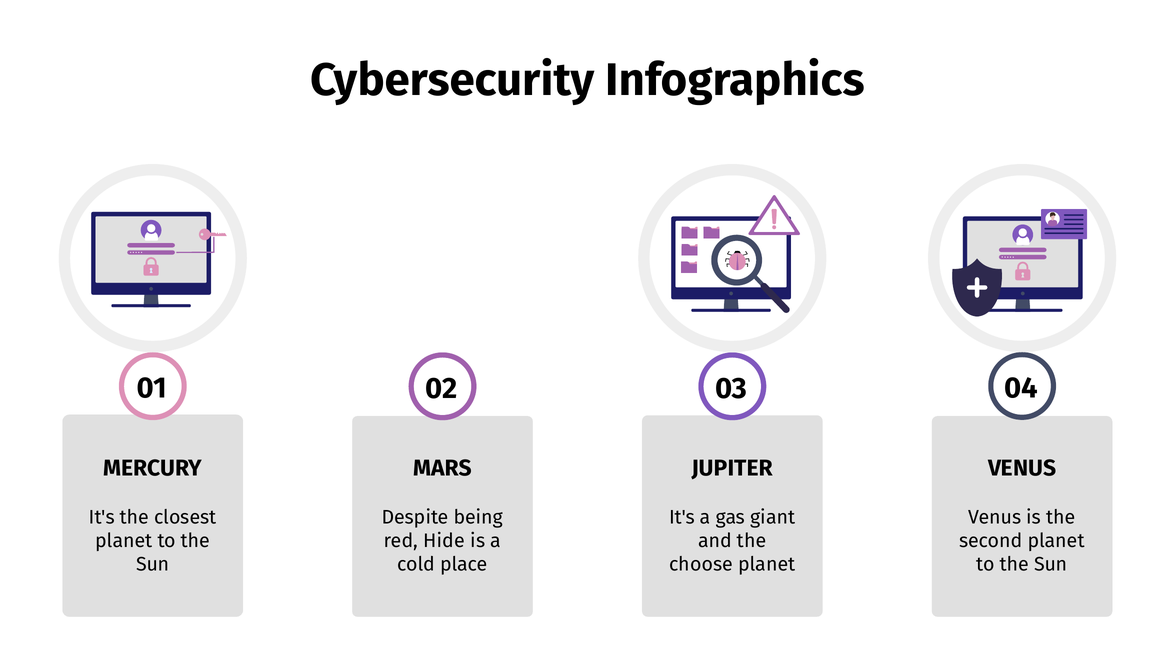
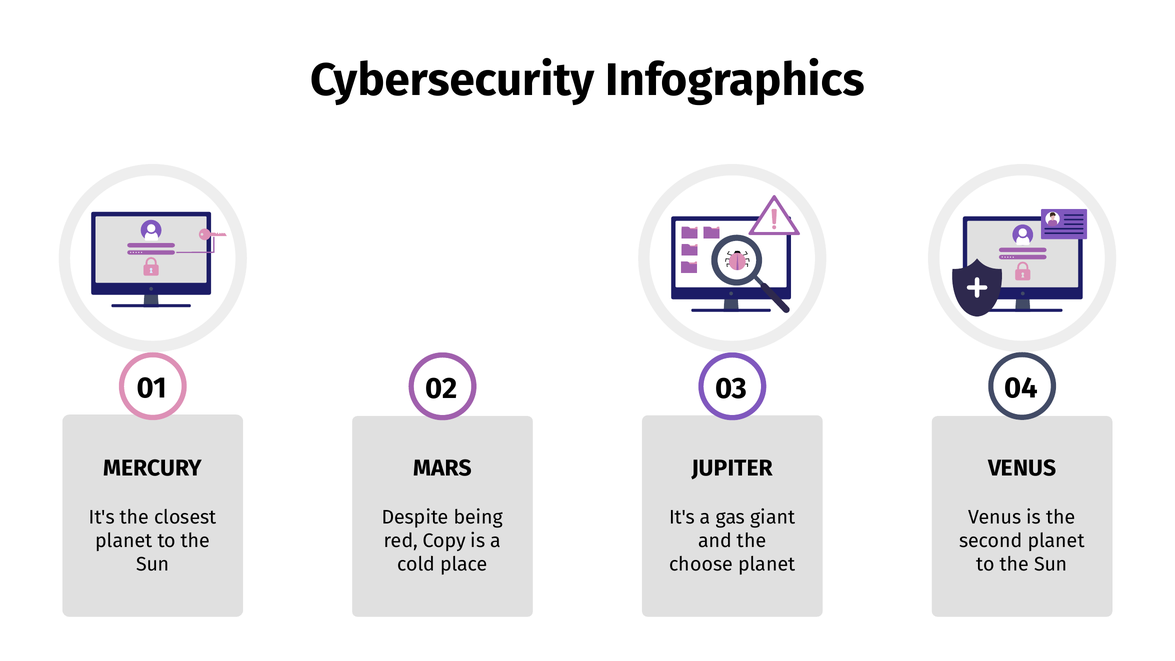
Hide: Hide -> Copy
